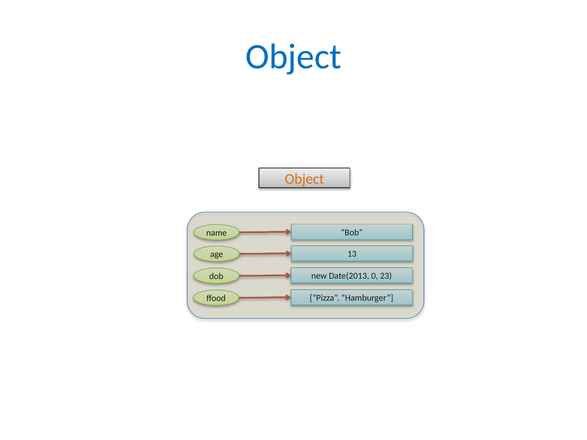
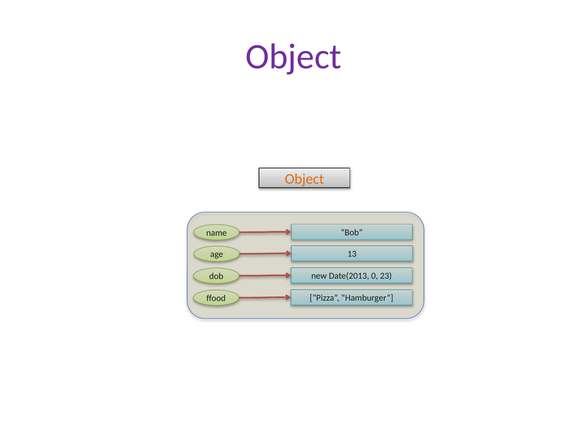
Object at (293, 57) colour: blue -> purple
